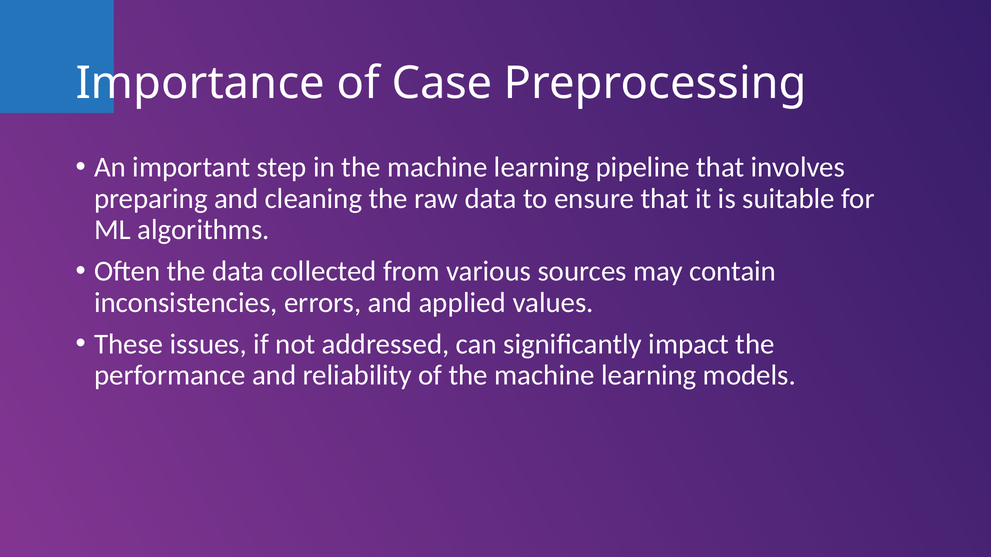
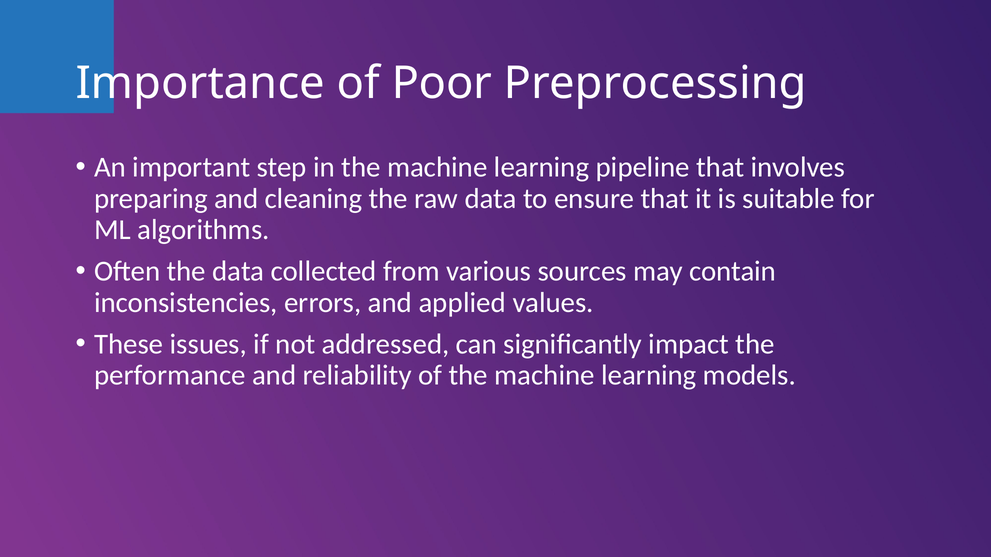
Case: Case -> Poor
